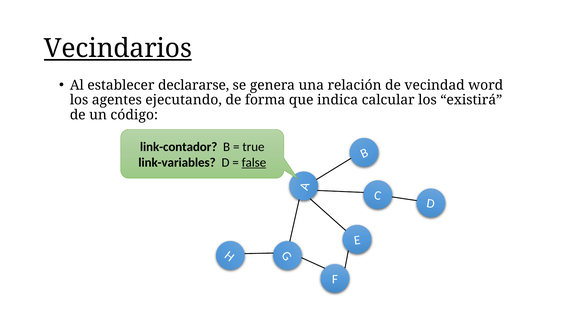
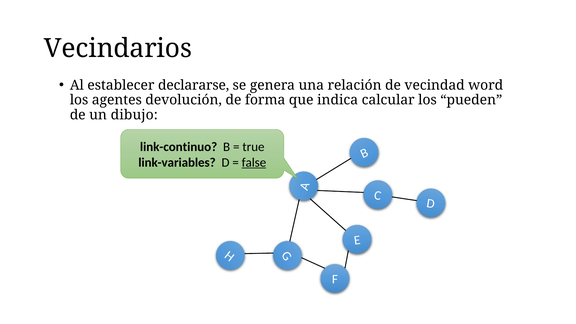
Vecindarios underline: present -> none
ejecutando: ejecutando -> devolución
existirá: existirá -> pueden
código: código -> dibujo
link-contador: link-contador -> link-continuo
